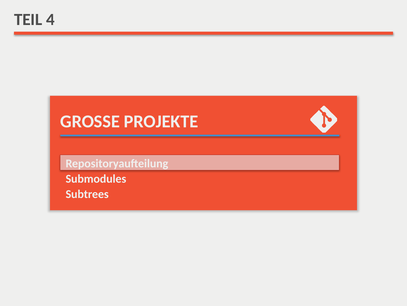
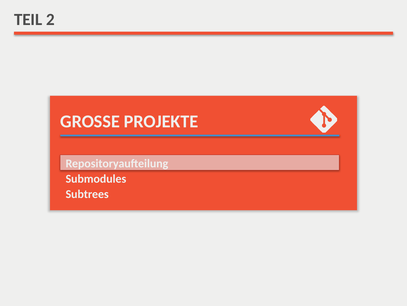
4: 4 -> 2
